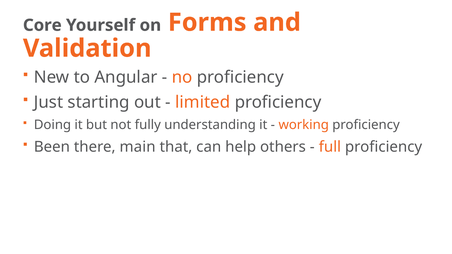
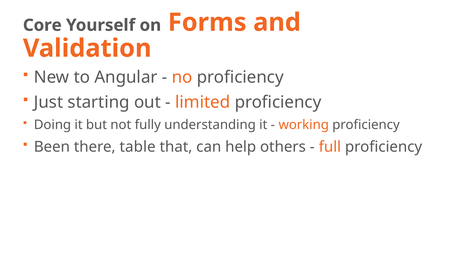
main: main -> table
